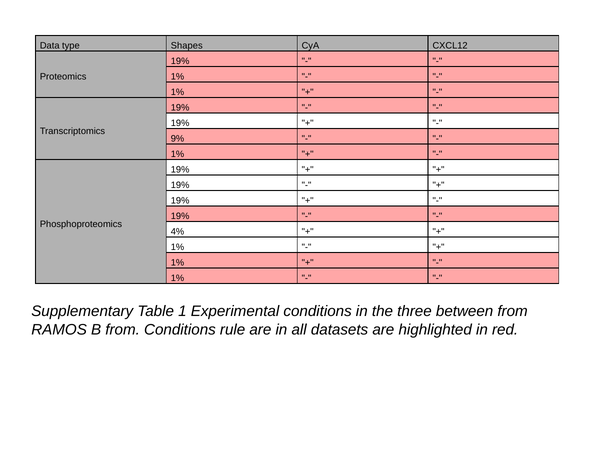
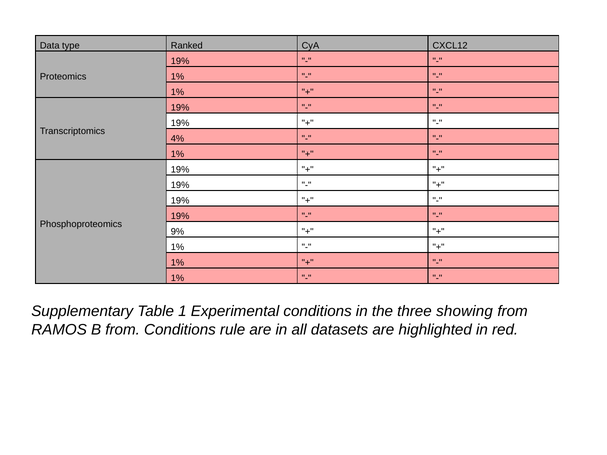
Shapes: Shapes -> Ranked
9%: 9% -> 4%
4%: 4% -> 9%
between: between -> showing
